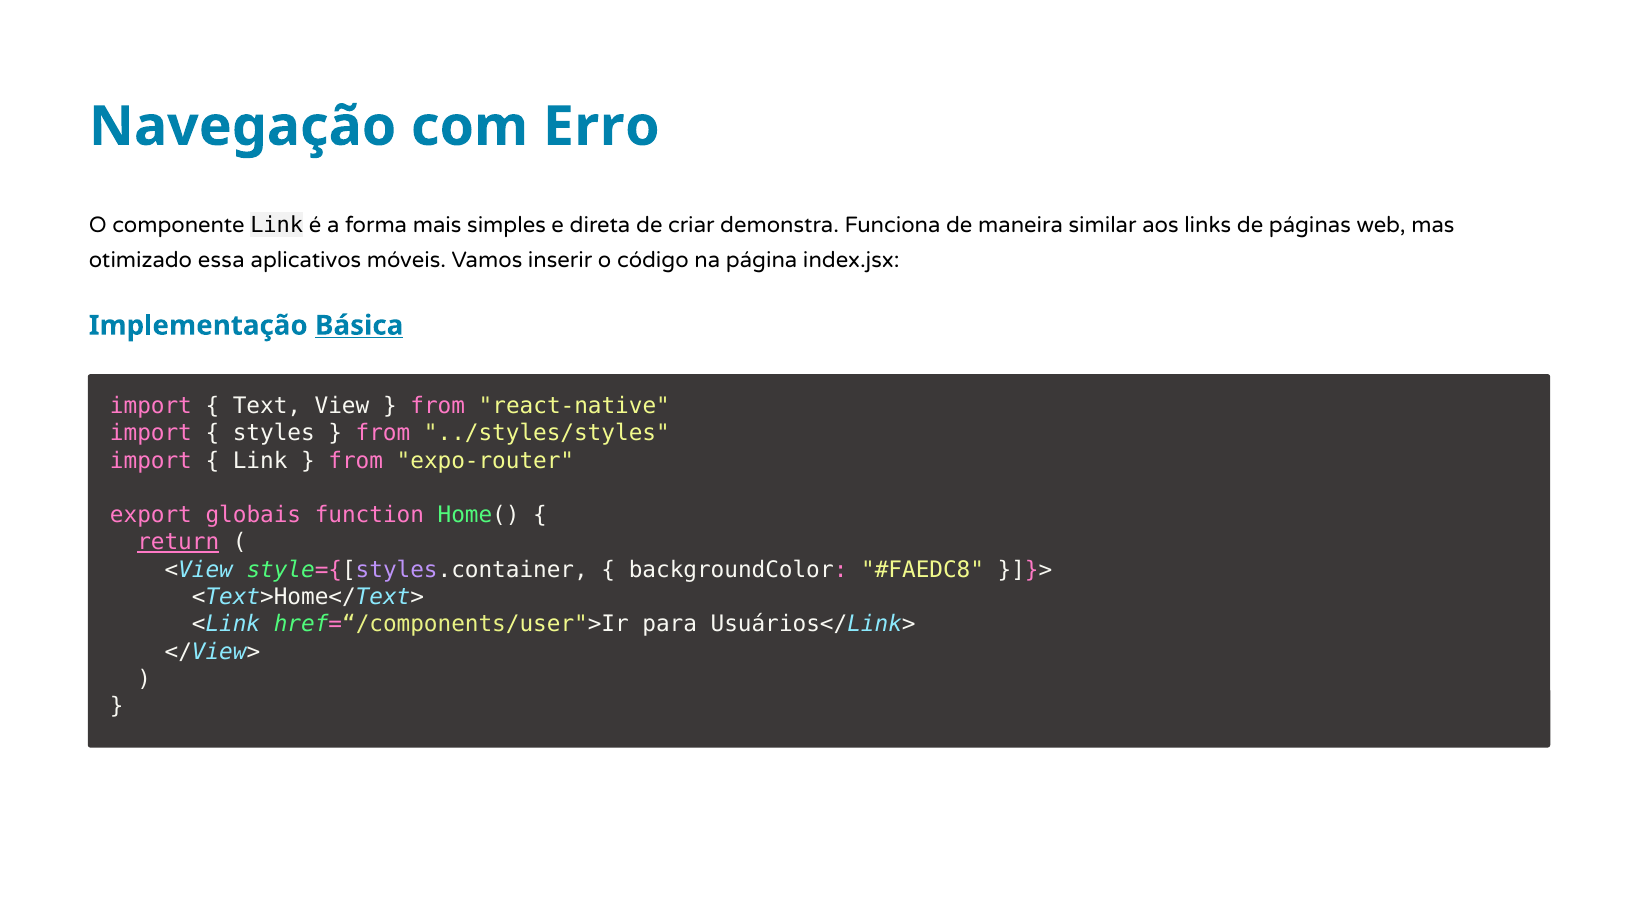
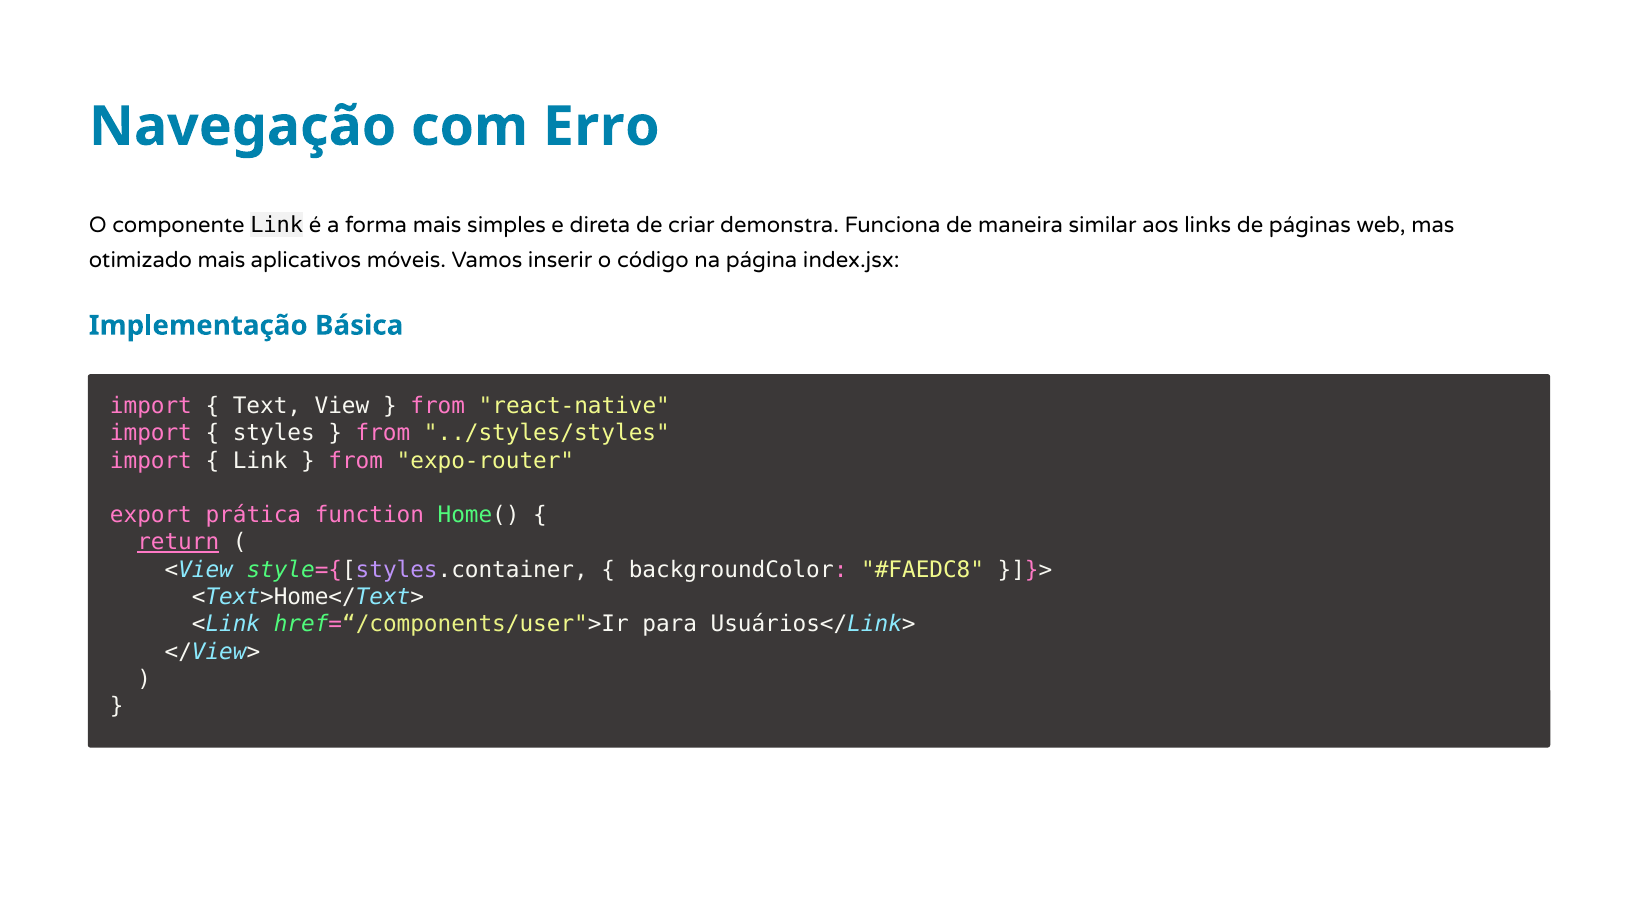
otimizado essa: essa -> mais
Básica underline: present -> none
globais: globais -> prática
